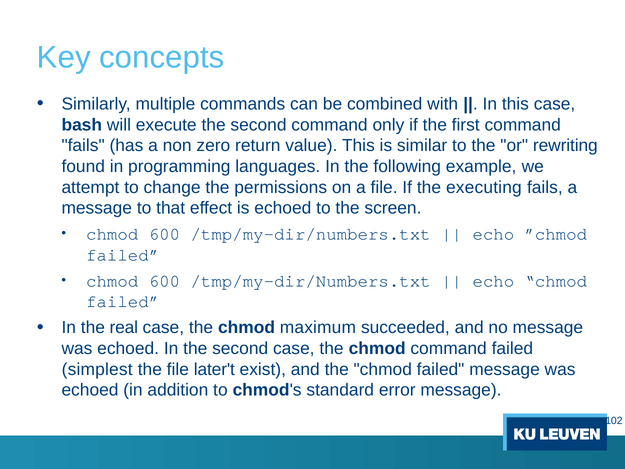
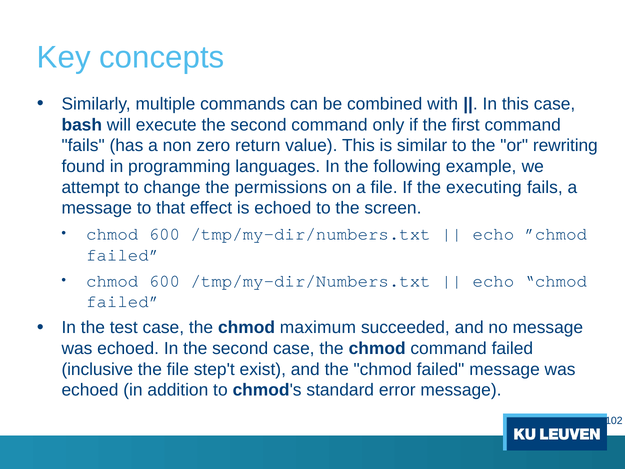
real: real -> test
simplest: simplest -> inclusive
later't: later't -> step't
